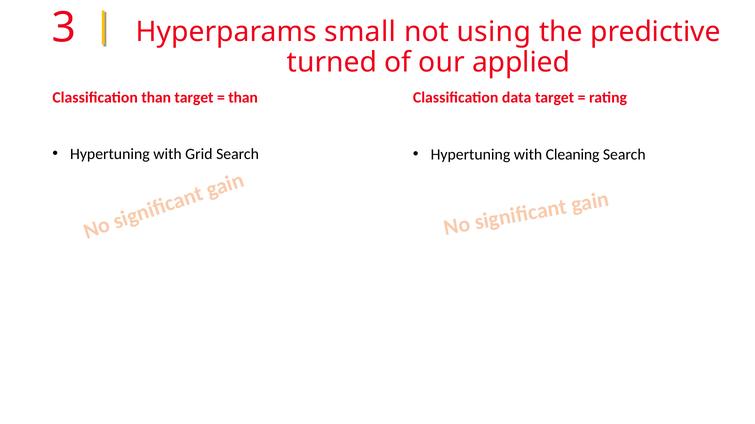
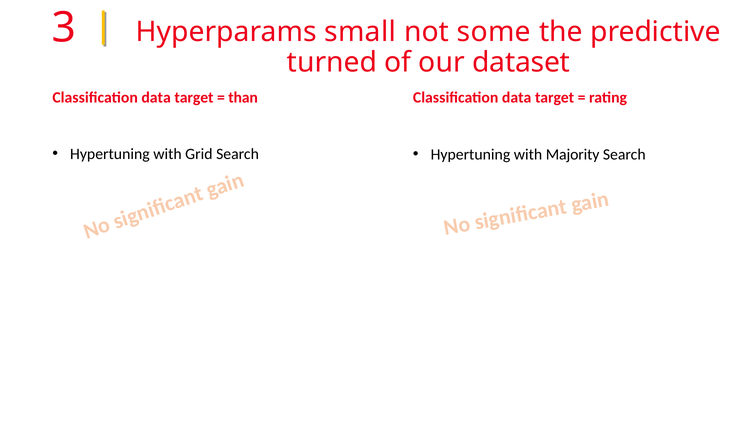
using: using -> some
applied: applied -> dataset
than at (156, 98): than -> data
Cleaning: Cleaning -> Majority
